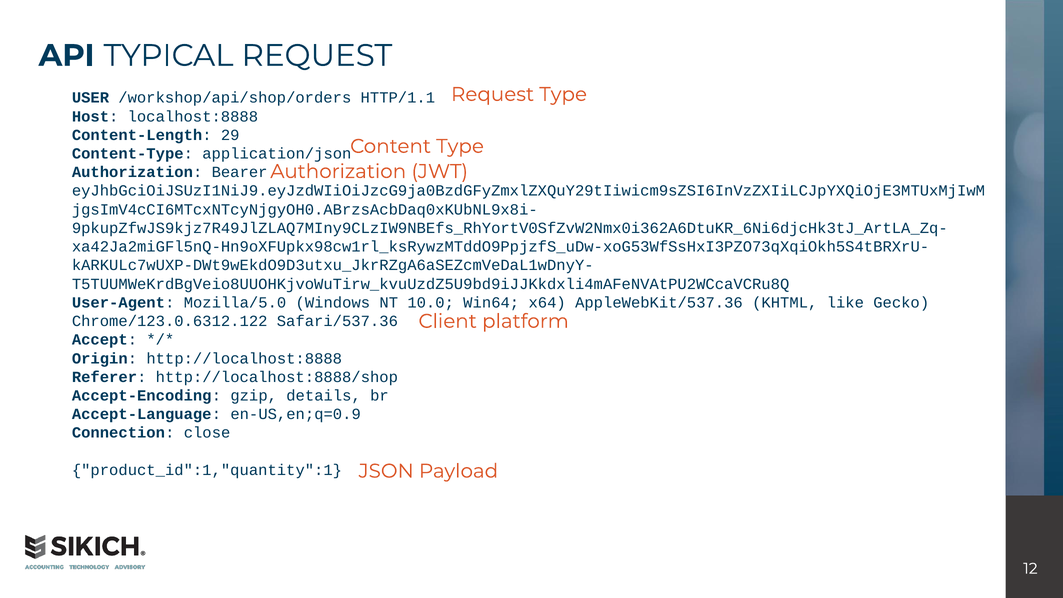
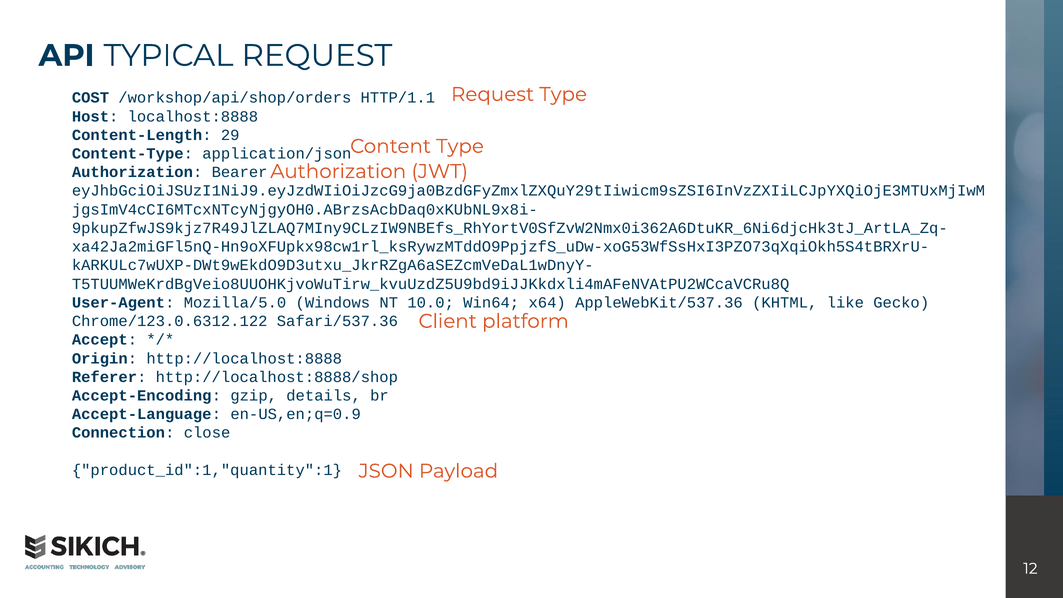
USER: USER -> COST
